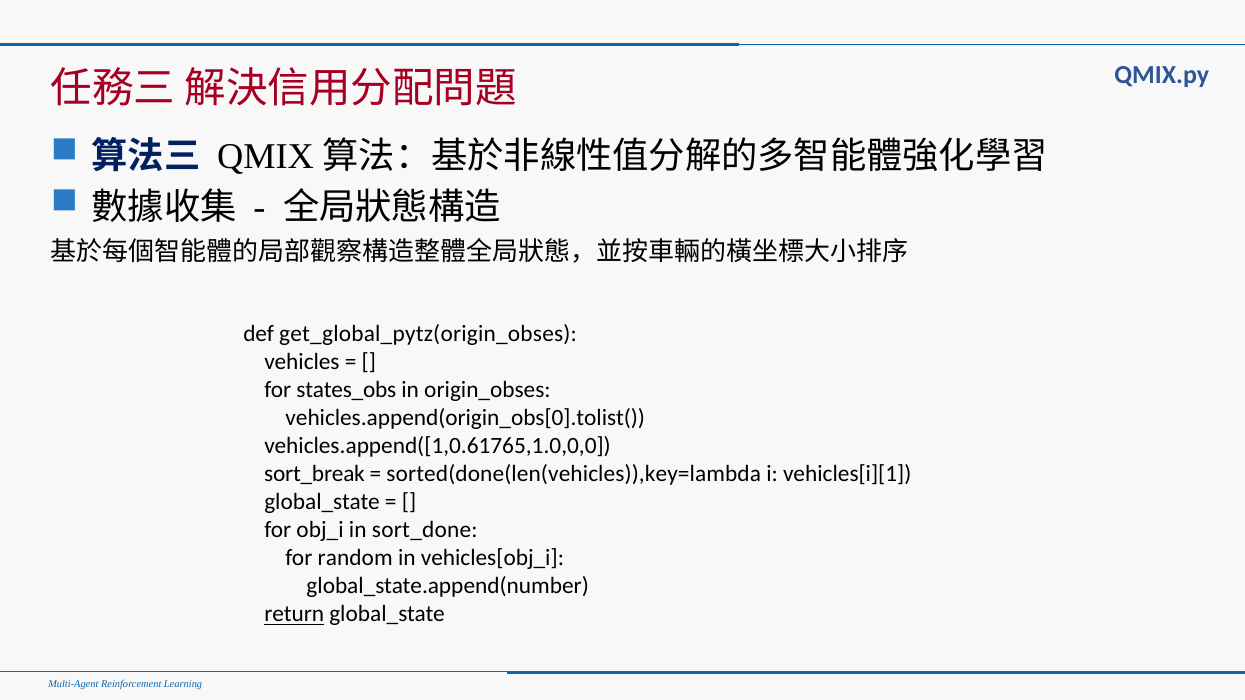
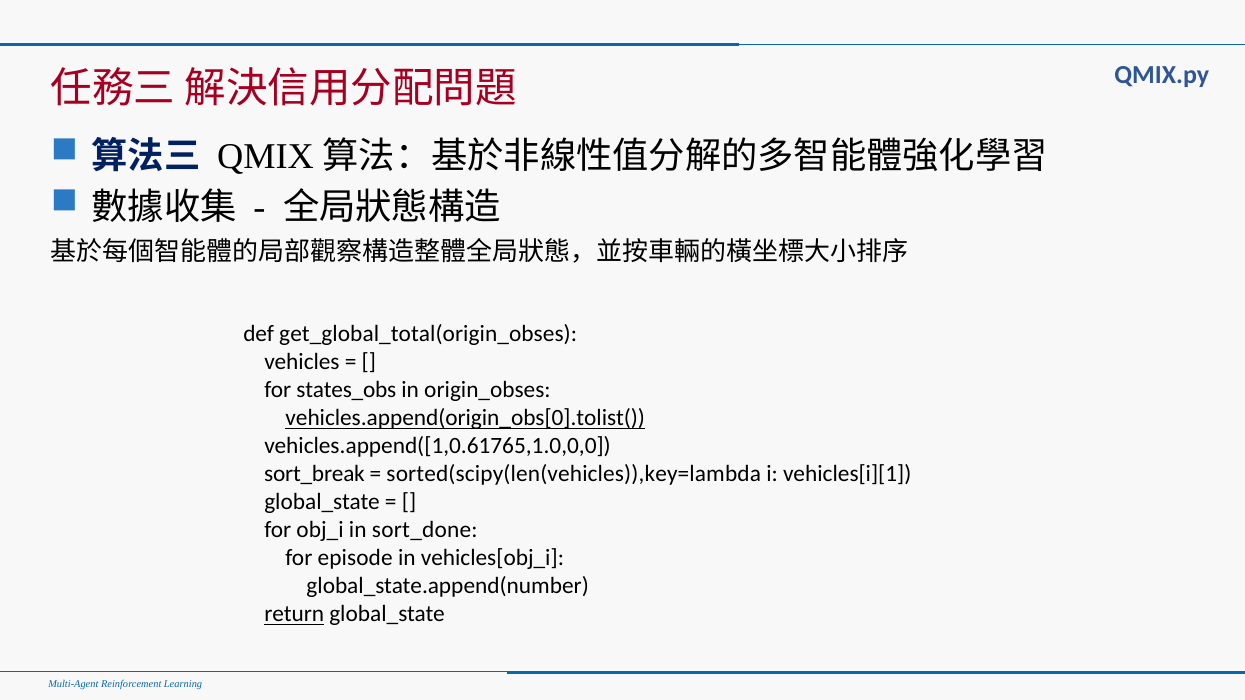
get_global_pytz(origin_obses: get_global_pytz(origin_obses -> get_global_total(origin_obses
vehicles.append(origin_obs[0].tolist( underline: none -> present
sorted(done(len(vehicles)),key=lambda: sorted(done(len(vehicles)),key=lambda -> sorted(scipy(len(vehicles)),key=lambda
random: random -> episode
